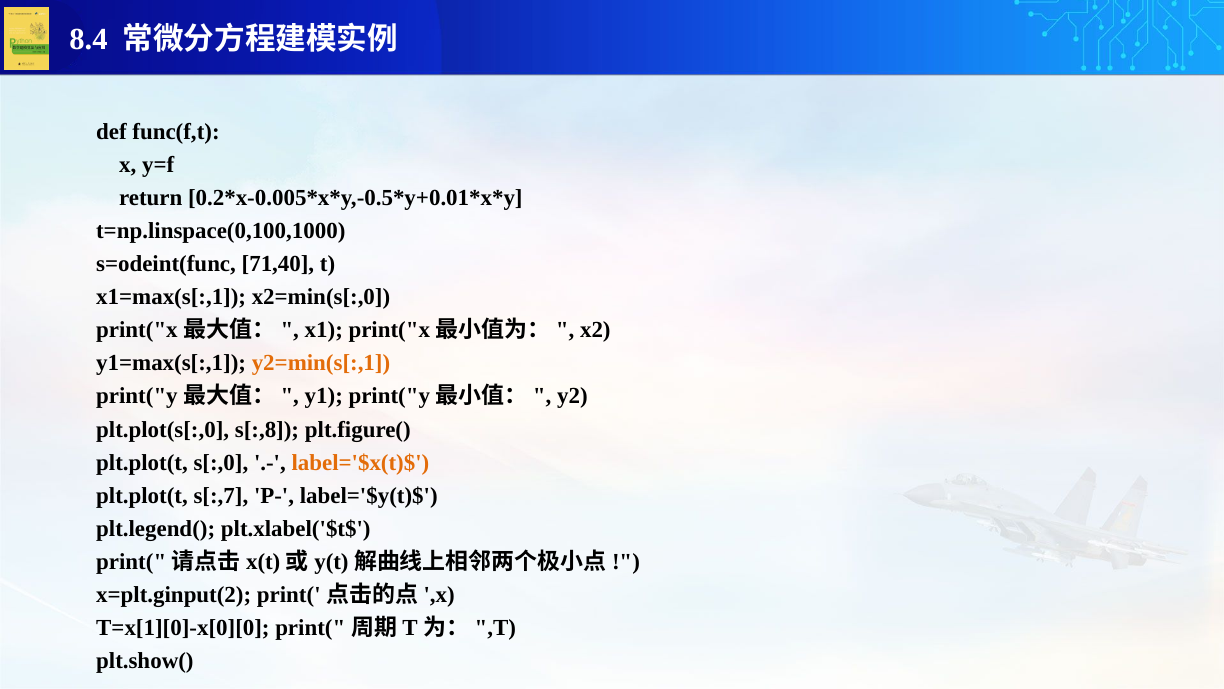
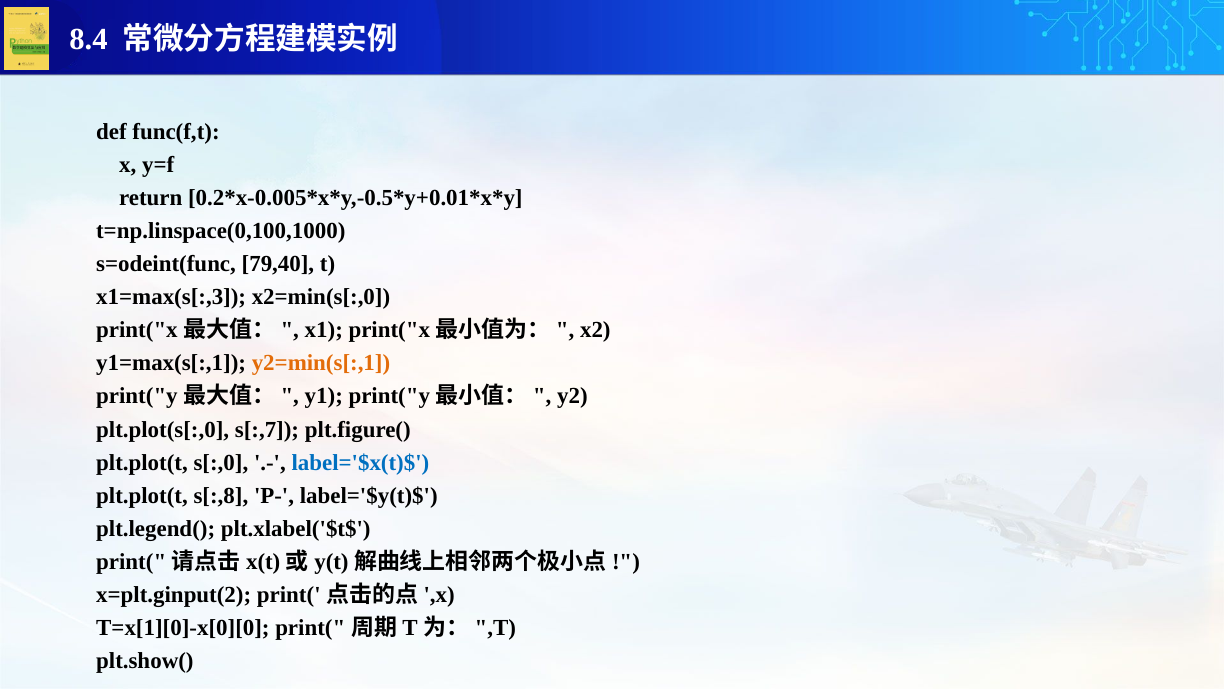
71,40: 71,40 -> 79,40
x1=max(s[:,1: x1=max(s[:,1 -> x1=max(s[:,3
s[:,8: s[:,8 -> s[:,7
label='$x(t)$ colour: orange -> blue
s[:,7: s[:,7 -> s[:,8
